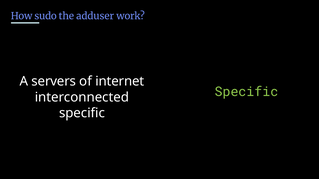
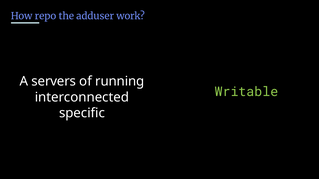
sudo: sudo -> repo
internet: internet -> running
Specific at (246, 92): Specific -> Writable
